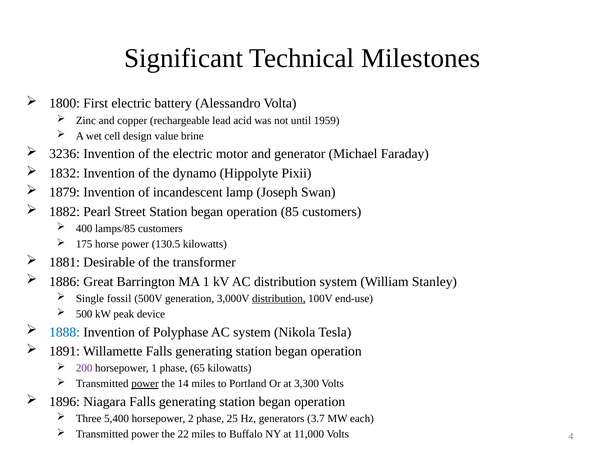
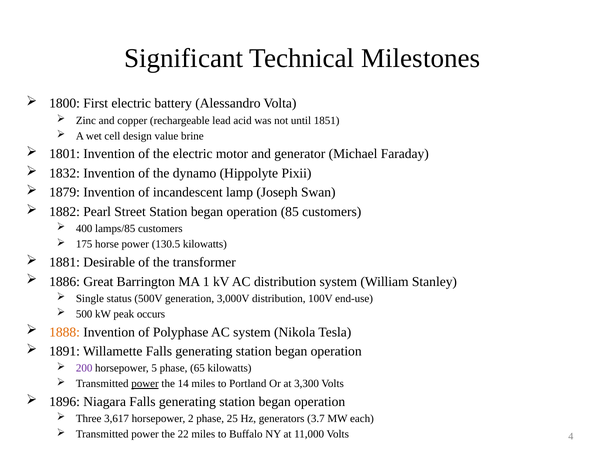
1959: 1959 -> 1851
3236: 3236 -> 1801
fossil: fossil -> status
distribution at (279, 299) underline: present -> none
device: device -> occurs
1888 colour: blue -> orange
horsepower 1: 1 -> 5
5,400: 5,400 -> 3,617
